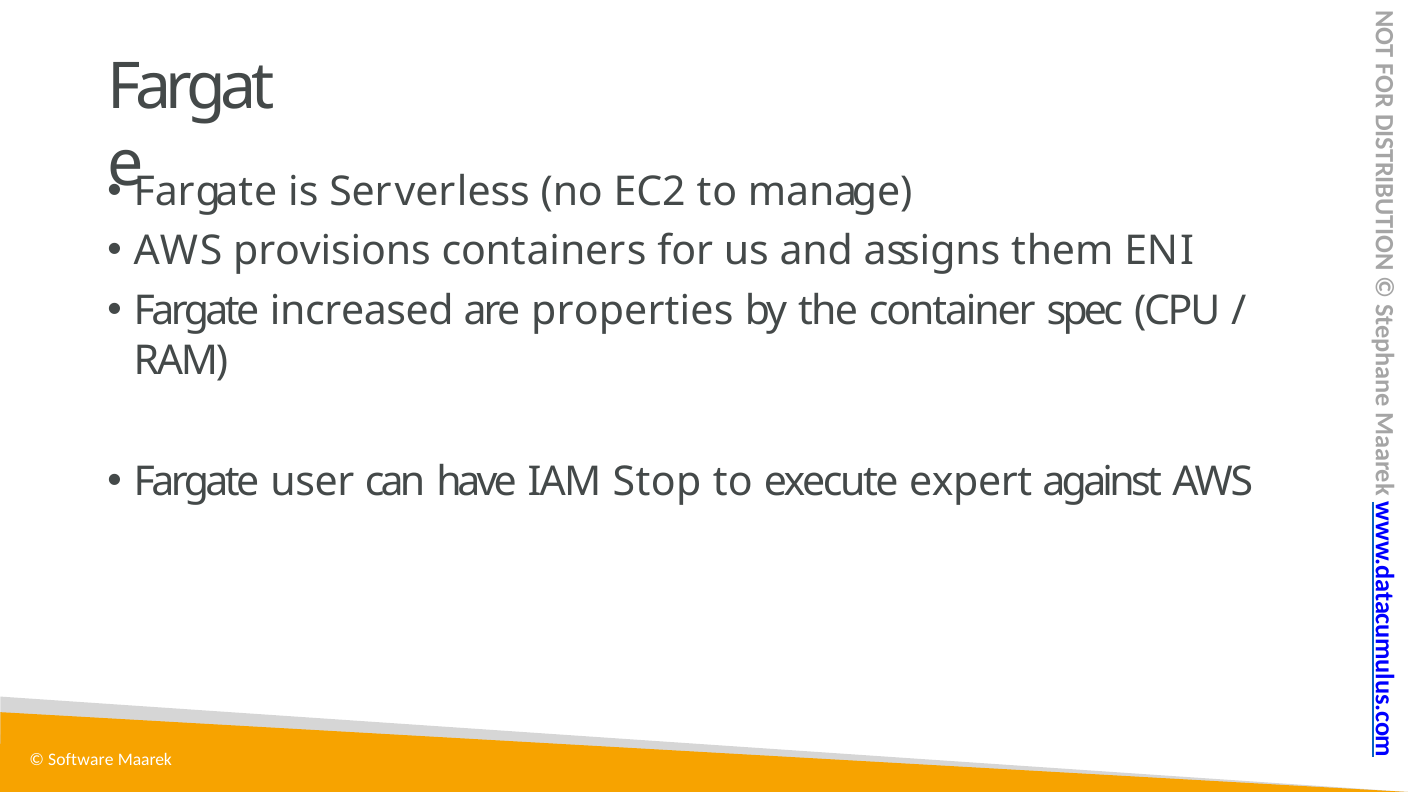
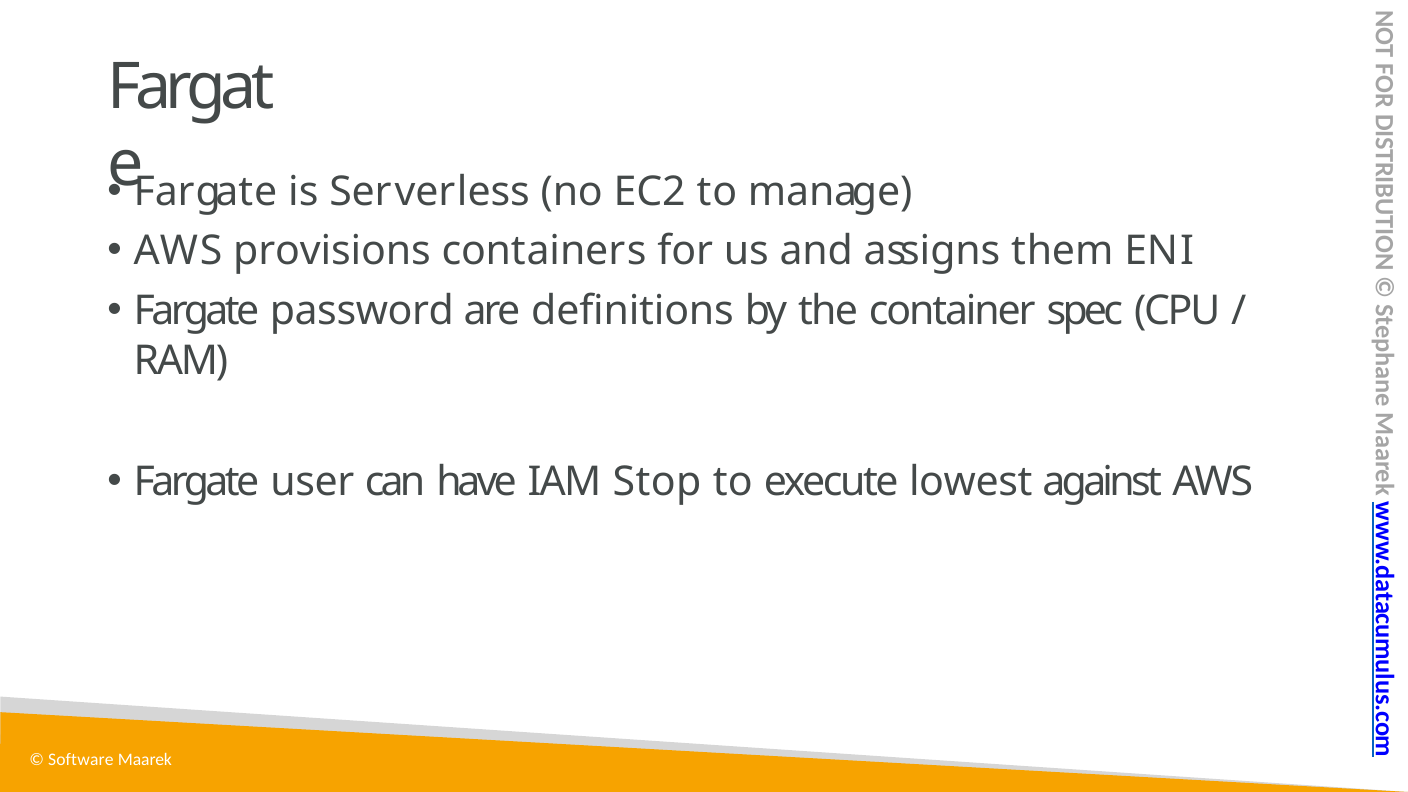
increased: increased -> password
properties: properties -> definitions
expert: expert -> lowest
